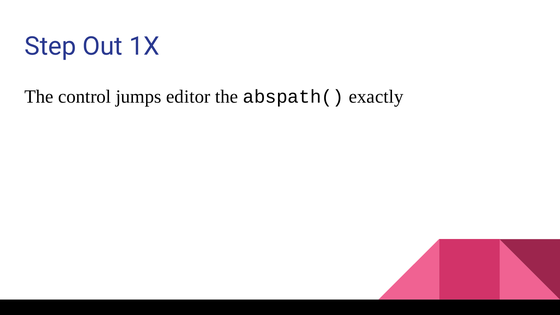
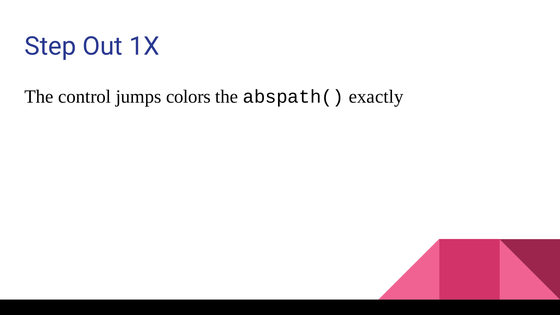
editor: editor -> colors
